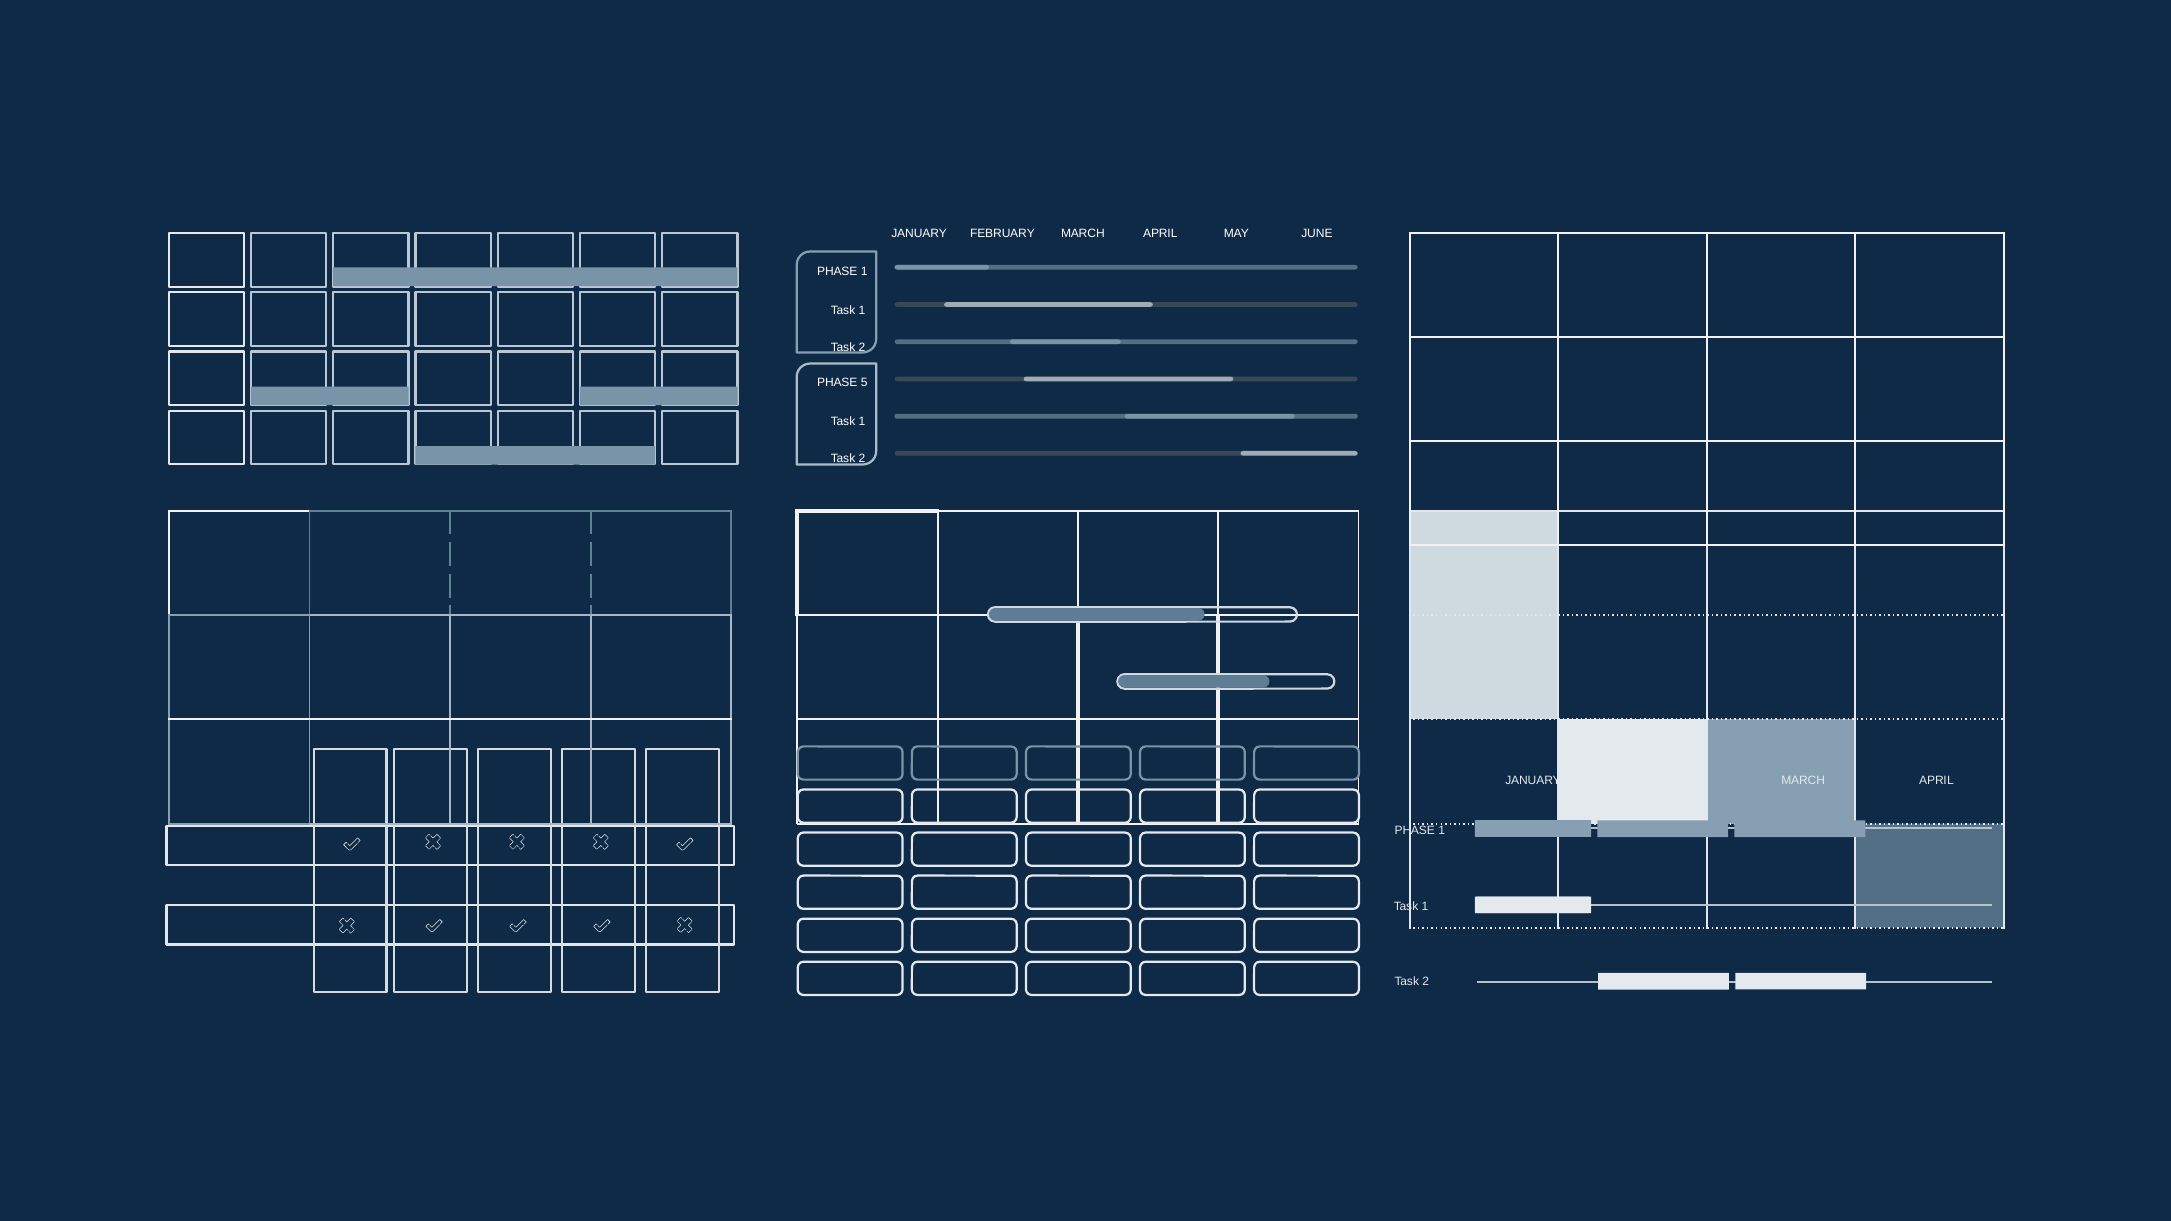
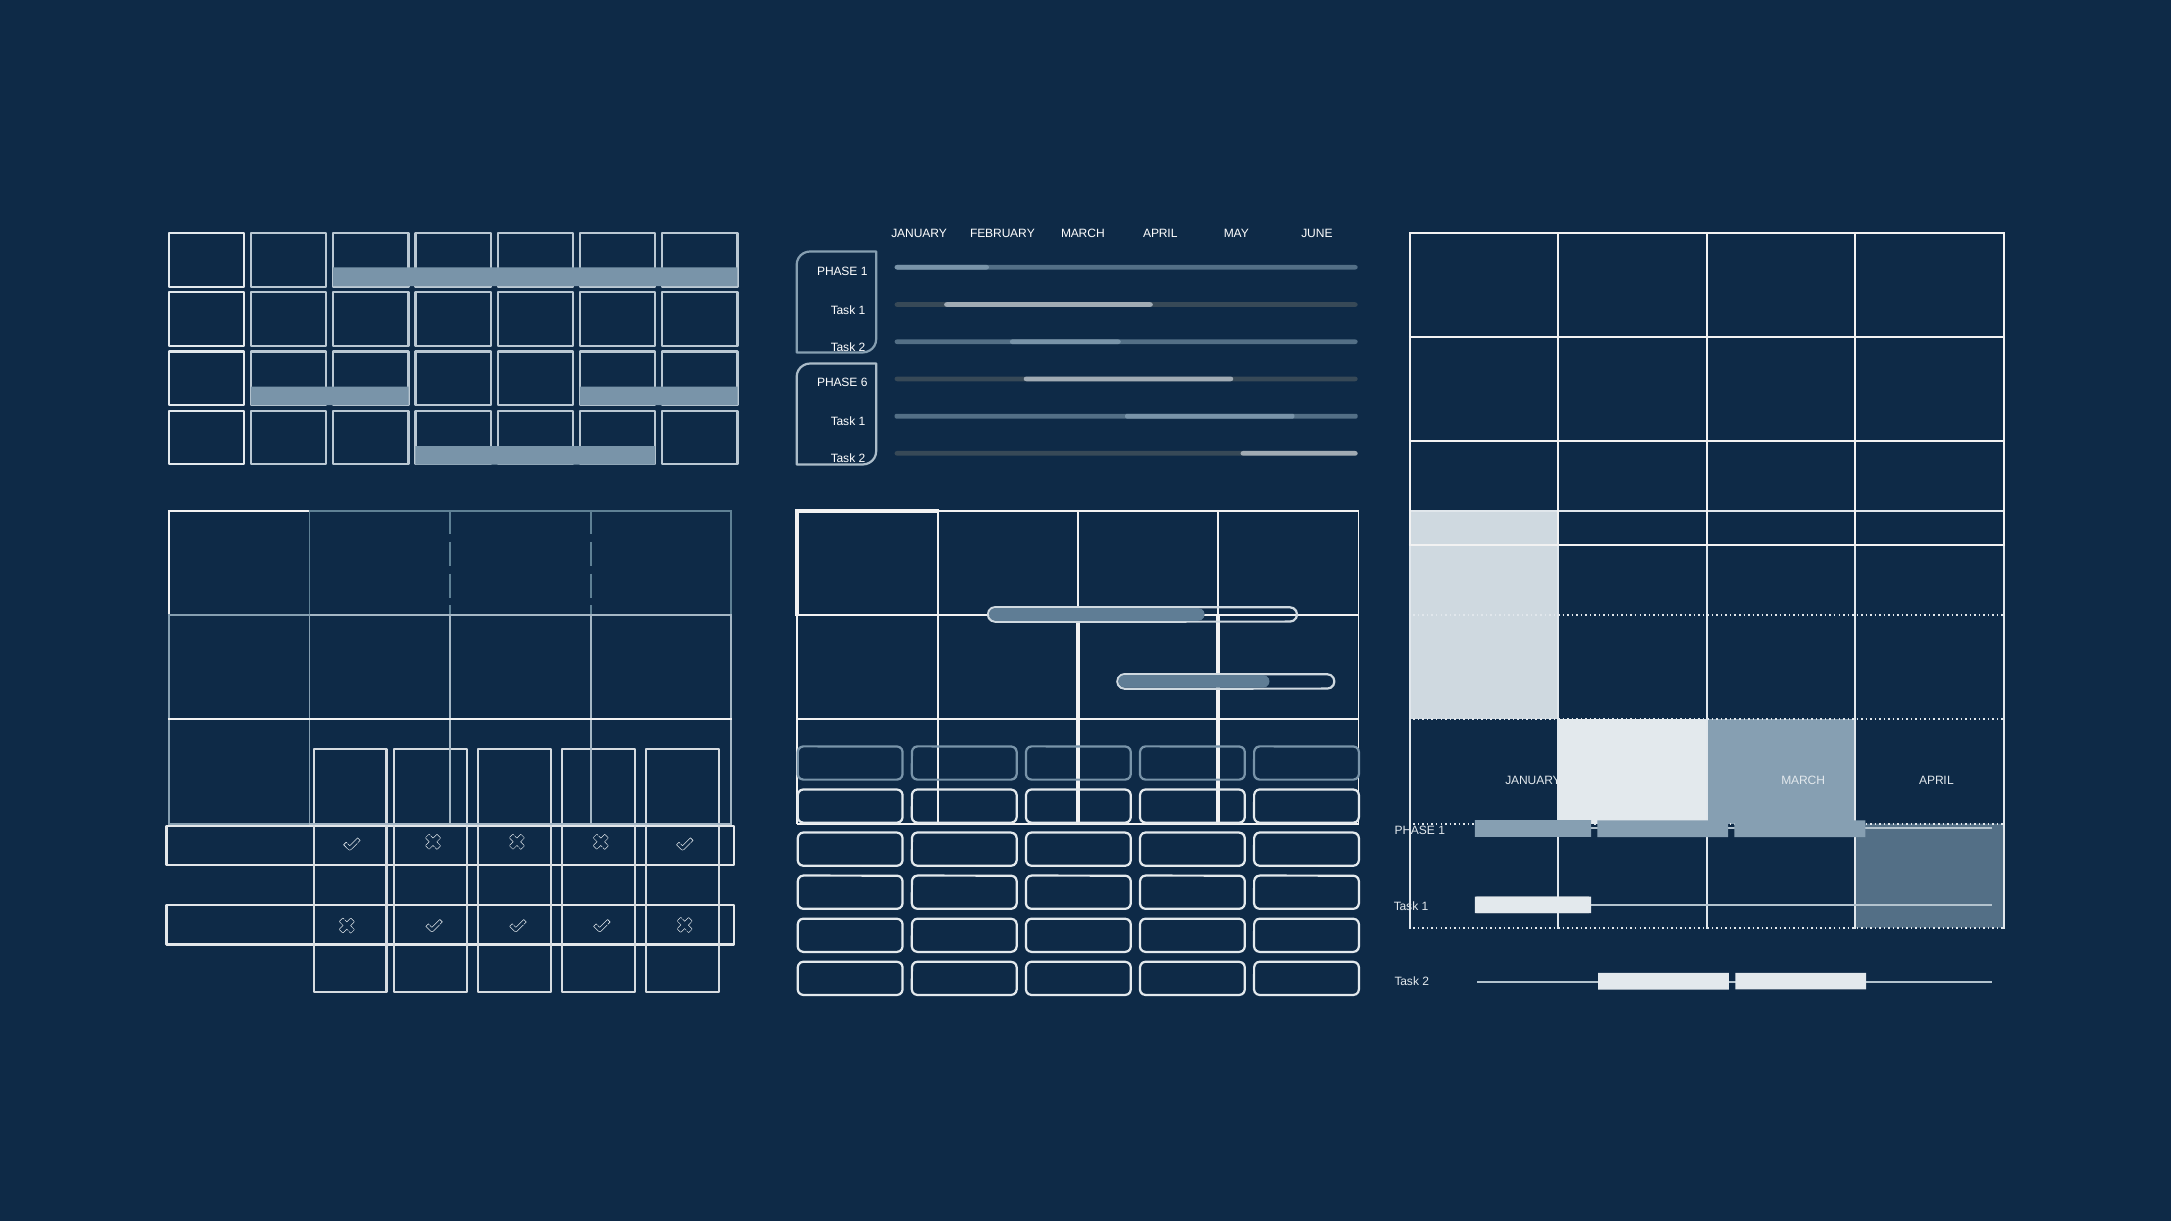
5: 5 -> 6
